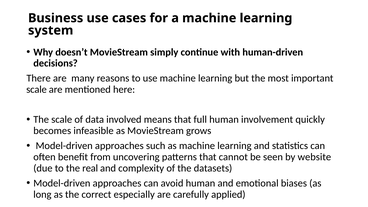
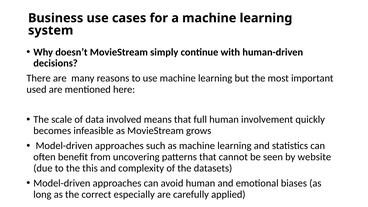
scale at (37, 90): scale -> used
real: real -> this
